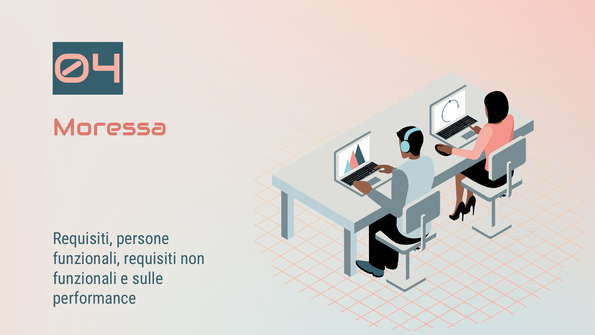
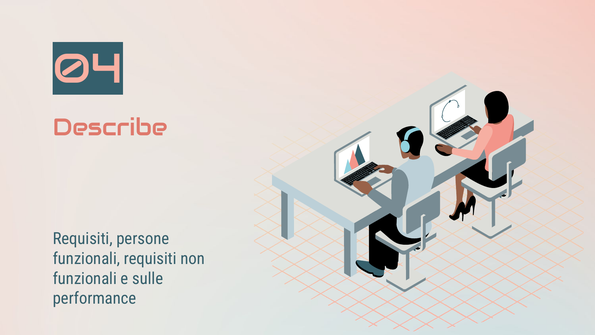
Moressa: Moressa -> Describe
